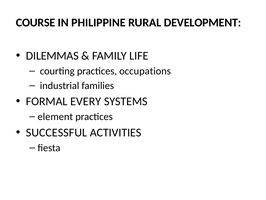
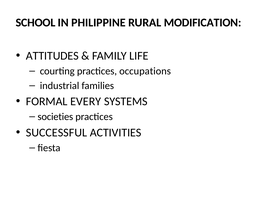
COURSE: COURSE -> SCHOOL
DEVELOPMENT: DEVELOPMENT -> MODIFICATION
DILEMMAS: DILEMMAS -> ATTITUDES
element: element -> societies
